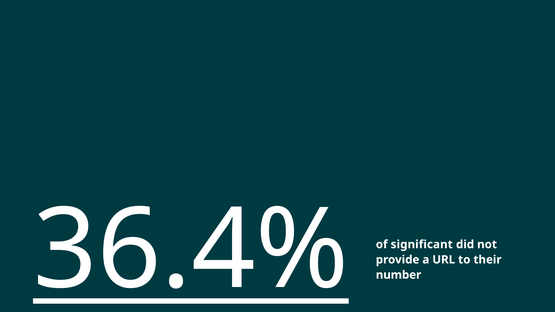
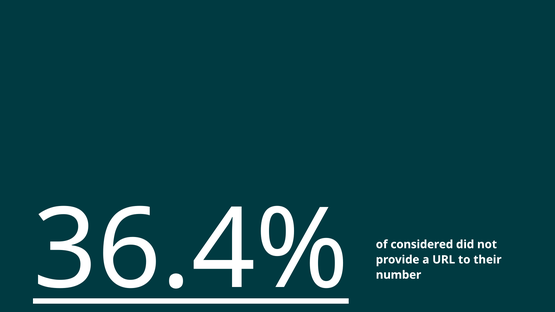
significant: significant -> considered
